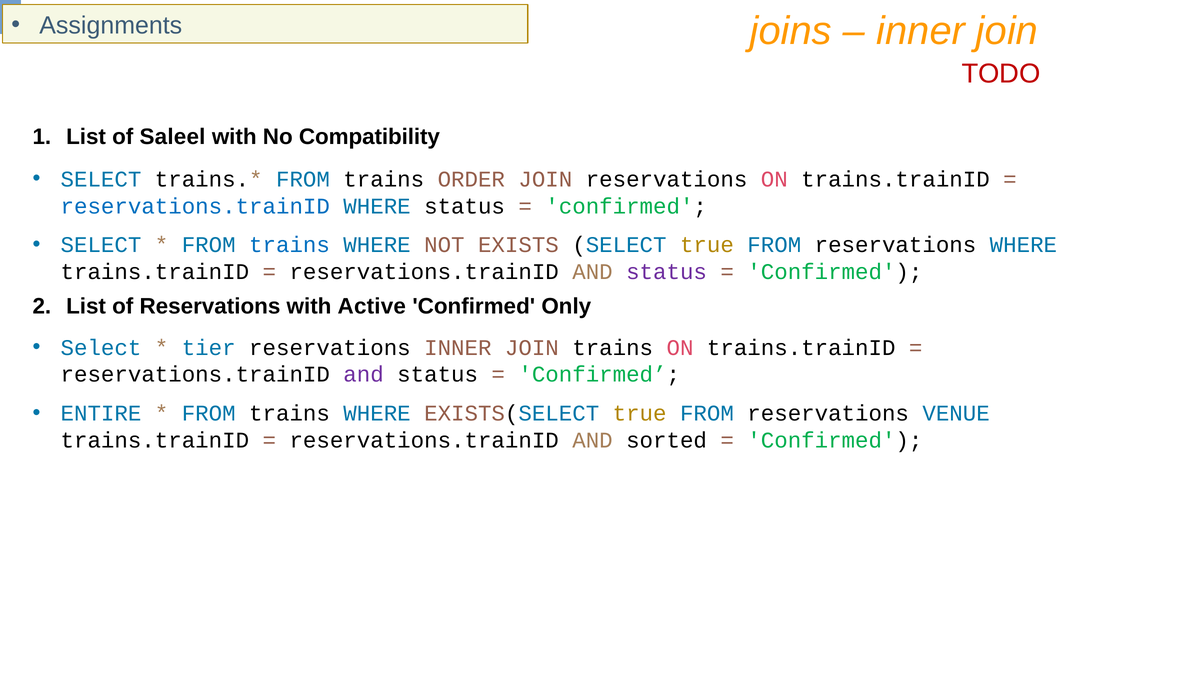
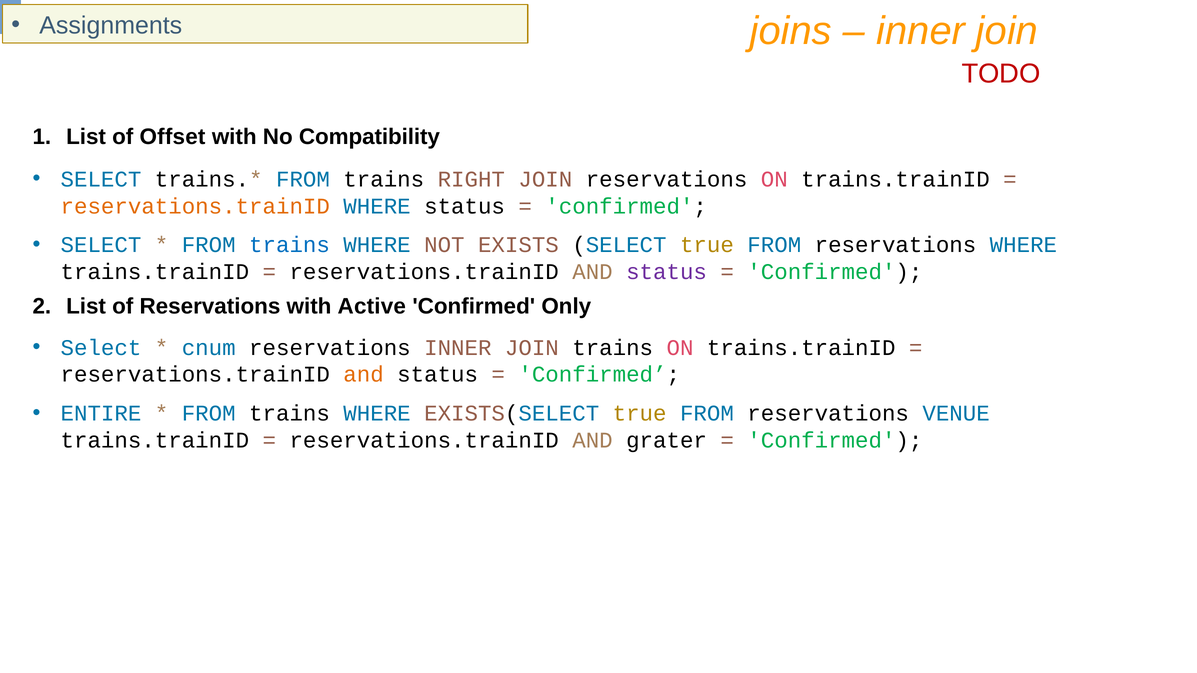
Saleel: Saleel -> Offset
ORDER: ORDER -> RIGHT
reservations.trainID at (195, 206) colour: blue -> orange
tier: tier -> cnum
and at (364, 375) colour: purple -> orange
sorted: sorted -> grater
